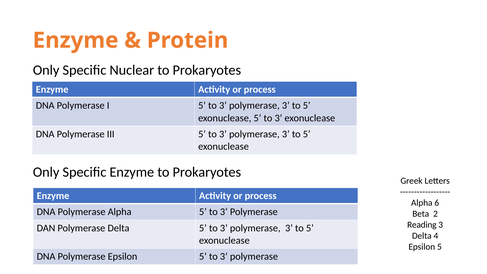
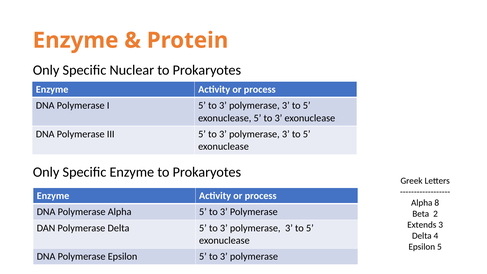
6: 6 -> 8
Reading: Reading -> Extends
